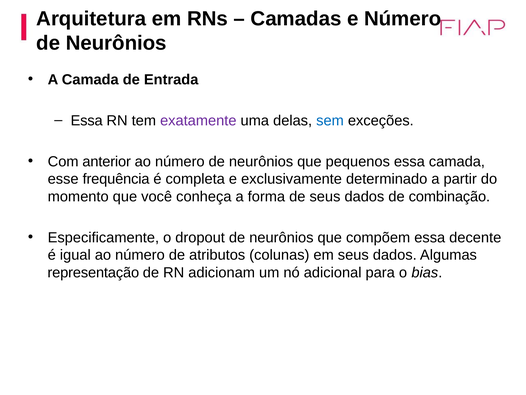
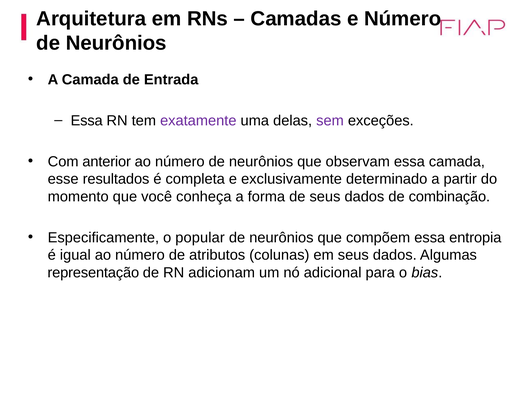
sem colour: blue -> purple
pequenos: pequenos -> observam
frequência: frequência -> resultados
dropout: dropout -> popular
decente: decente -> entropia
